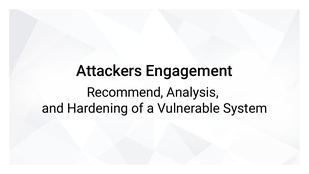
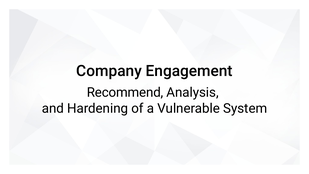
Attackers: Attackers -> Company
